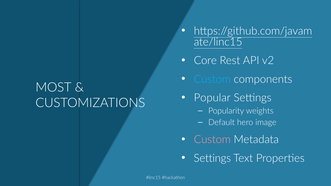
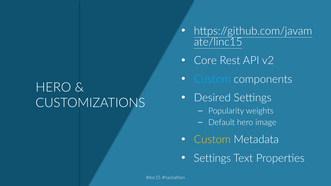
MOST at (53, 88): MOST -> HERO
Popular: Popular -> Desired
Custom at (212, 140) colour: pink -> yellow
